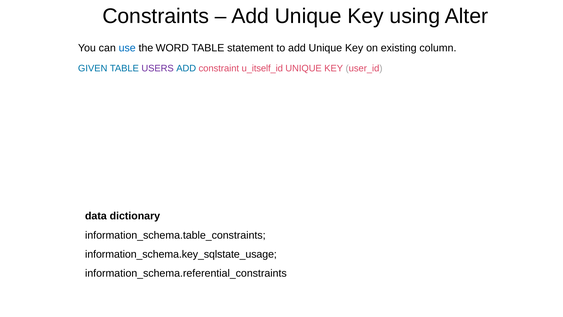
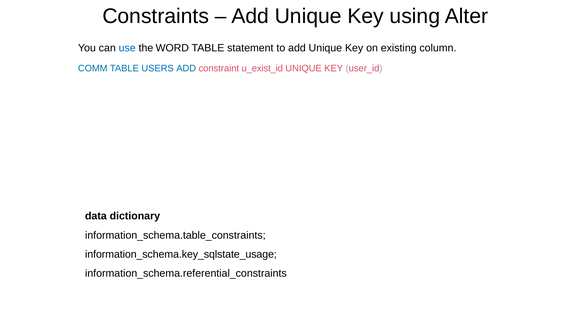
GIVEN: GIVEN -> COMM
USERS colour: purple -> blue
u_itself_id: u_itself_id -> u_exist_id
